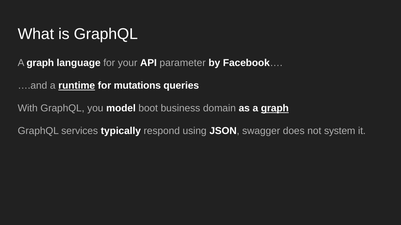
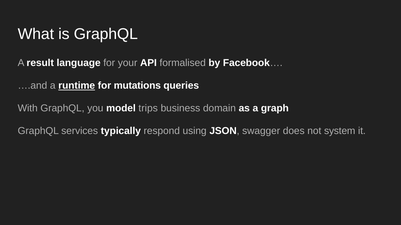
graph at (40, 63): graph -> result
parameter: parameter -> formalised
boot: boot -> trips
graph at (275, 109) underline: present -> none
